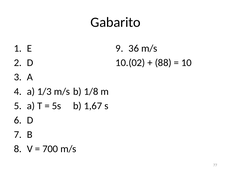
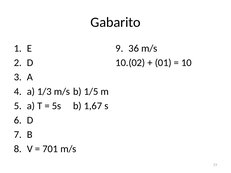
88: 88 -> 01
1/8: 1/8 -> 1/5
700: 700 -> 701
